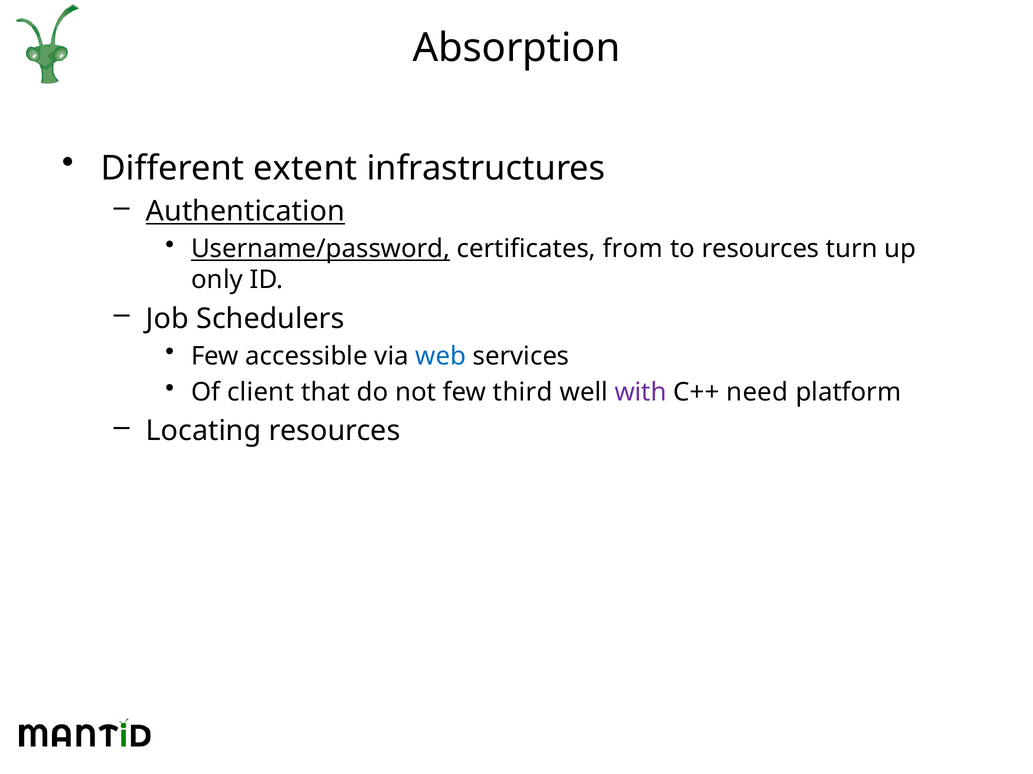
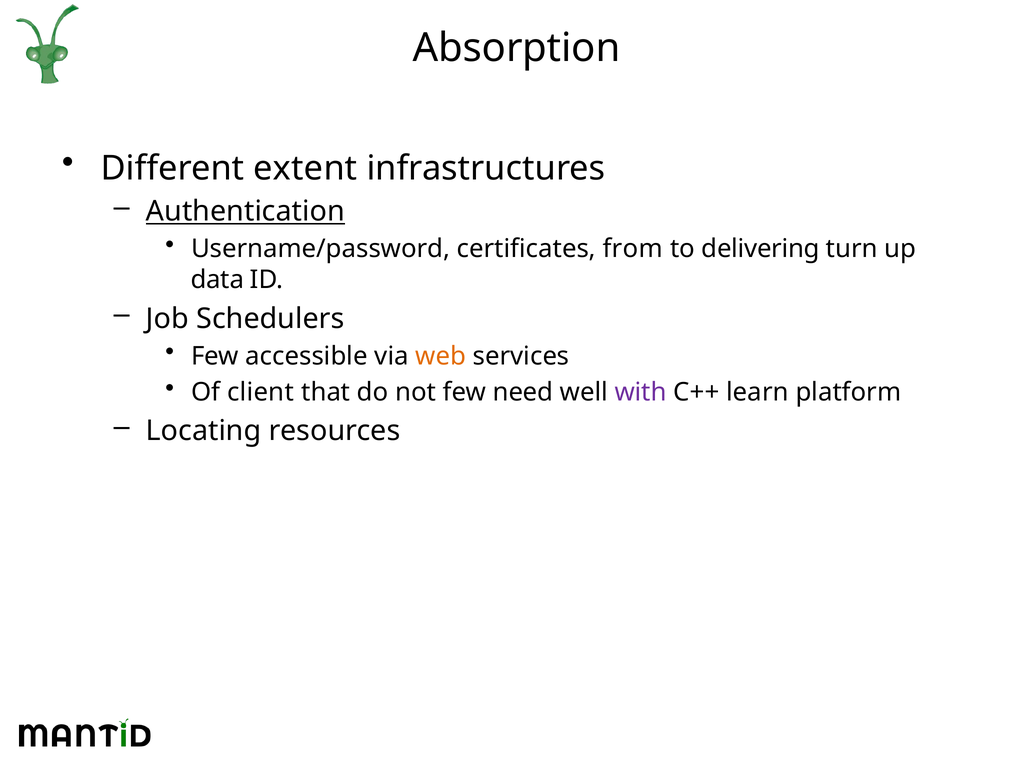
Username/password underline: present -> none
to resources: resources -> delivering
only: only -> data
web colour: blue -> orange
third: third -> need
need: need -> learn
